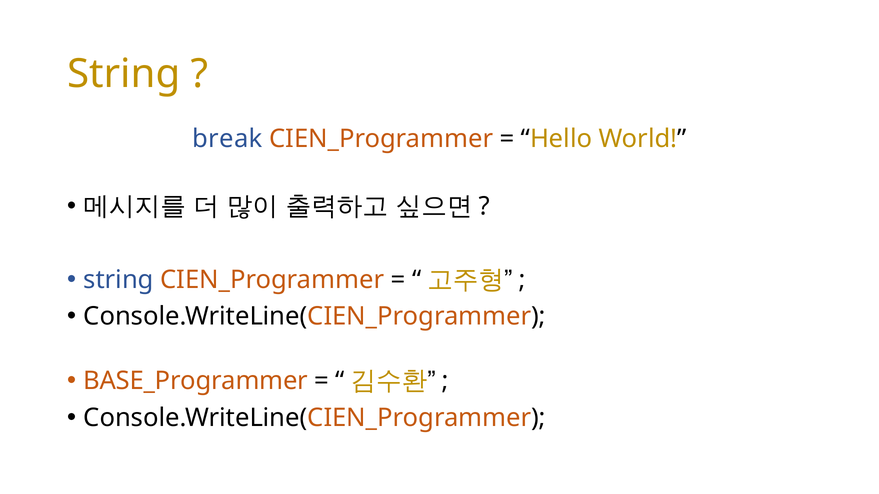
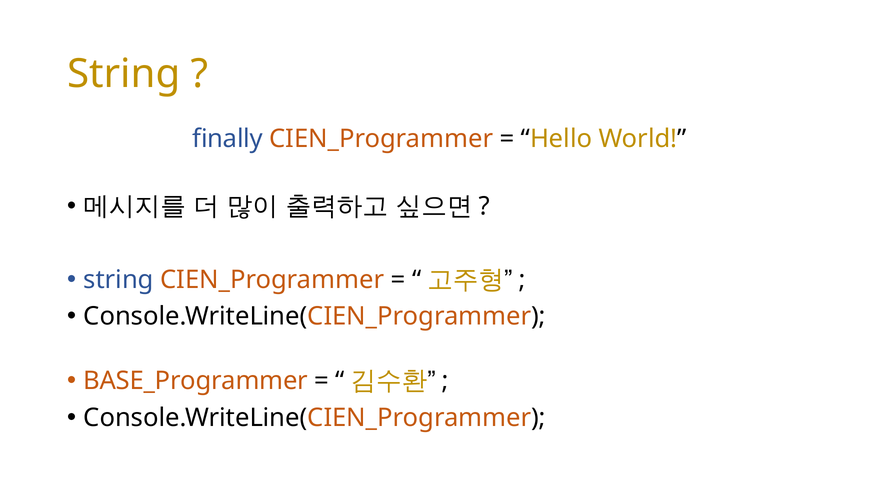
break: break -> finally
